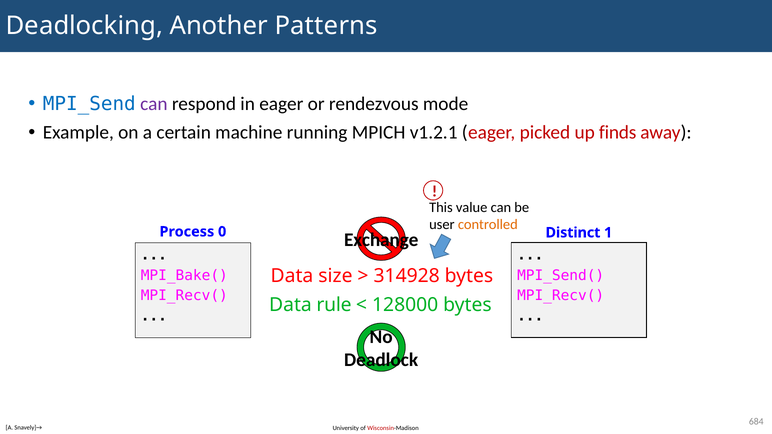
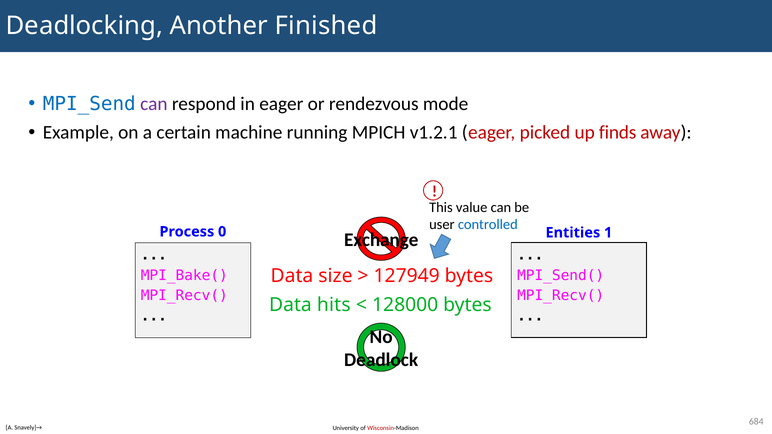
Patterns: Patterns -> Finished
controlled colour: orange -> blue
Distinct: Distinct -> Entities
314928: 314928 -> 127949
rule: rule -> hits
